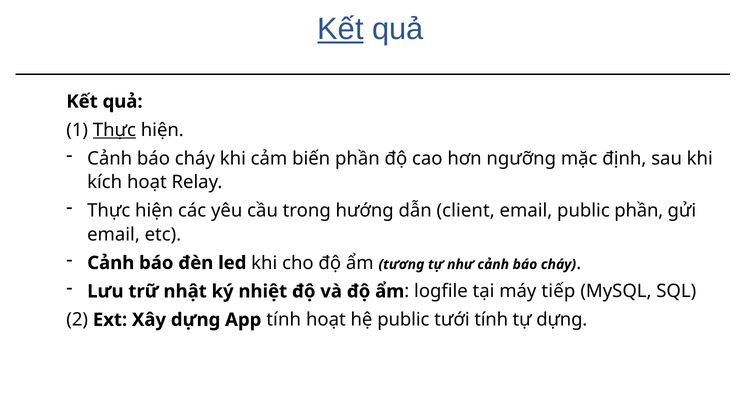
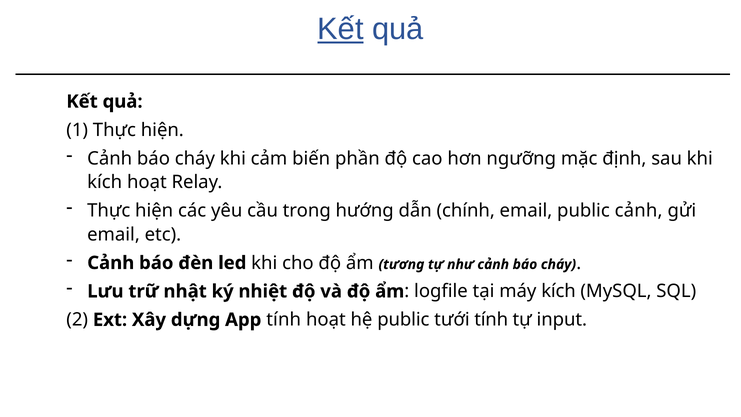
Thực at (114, 130) underline: present -> none
client: client -> chính
public phần: phần -> cảnh
máy tiếp: tiếp -> kích
tự dựng: dựng -> input
